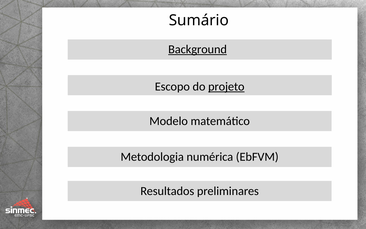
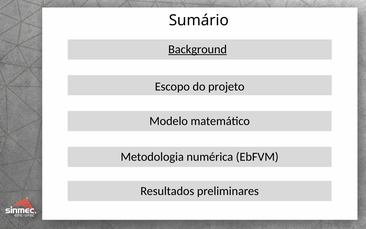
projeto underline: present -> none
